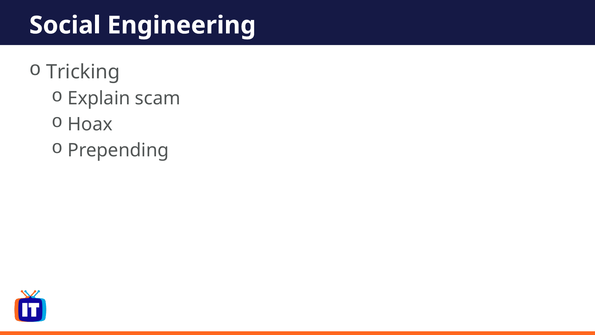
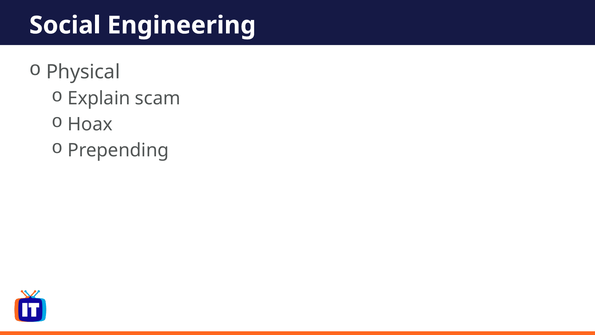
Tricking: Tricking -> Physical
